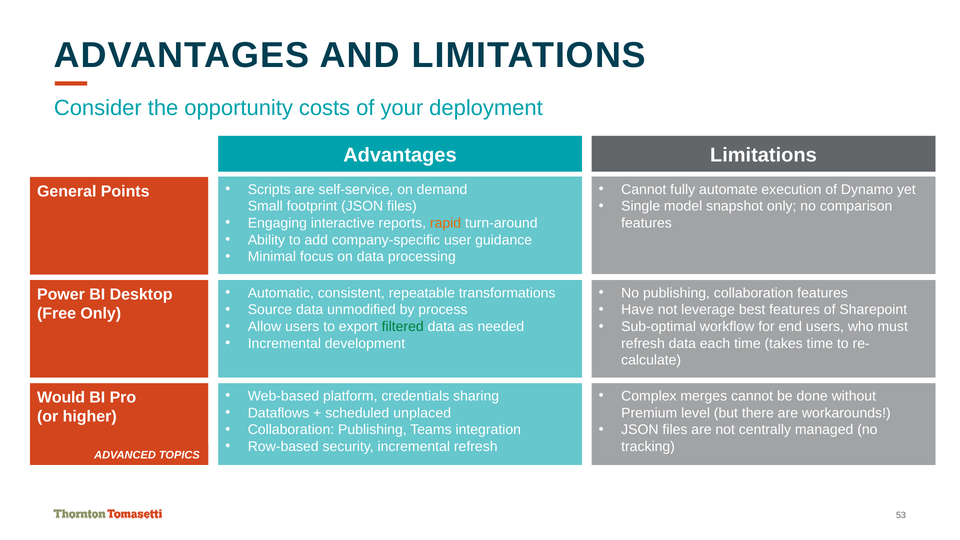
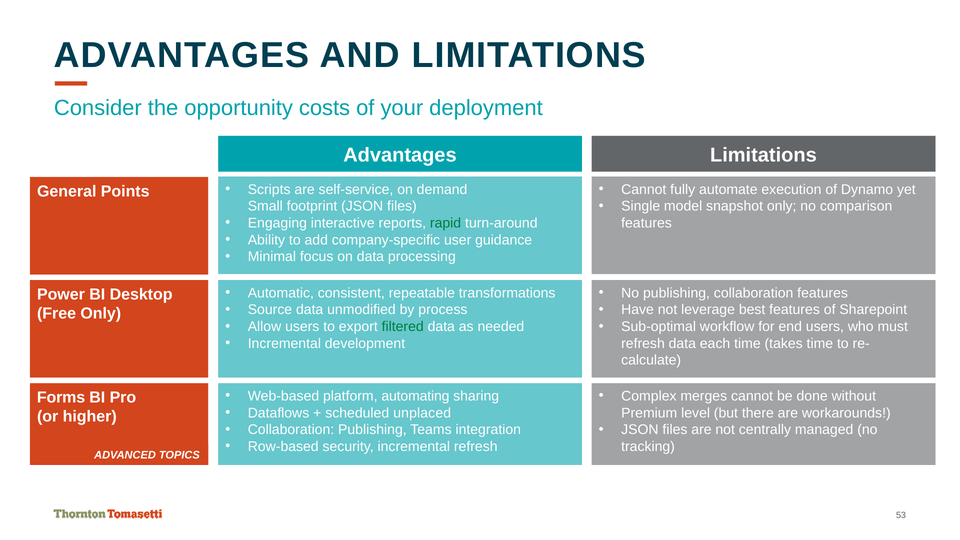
rapid colour: orange -> green
credentials: credentials -> automating
Would: Would -> Forms
